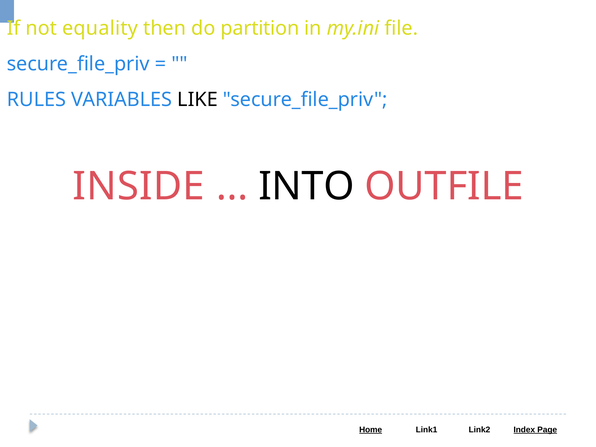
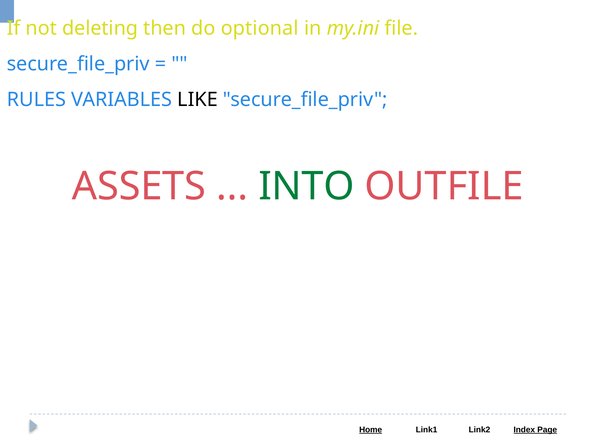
equality: equality -> deleting
partition: partition -> optional
INSIDE: INSIDE -> ASSETS
INTO colour: black -> green
